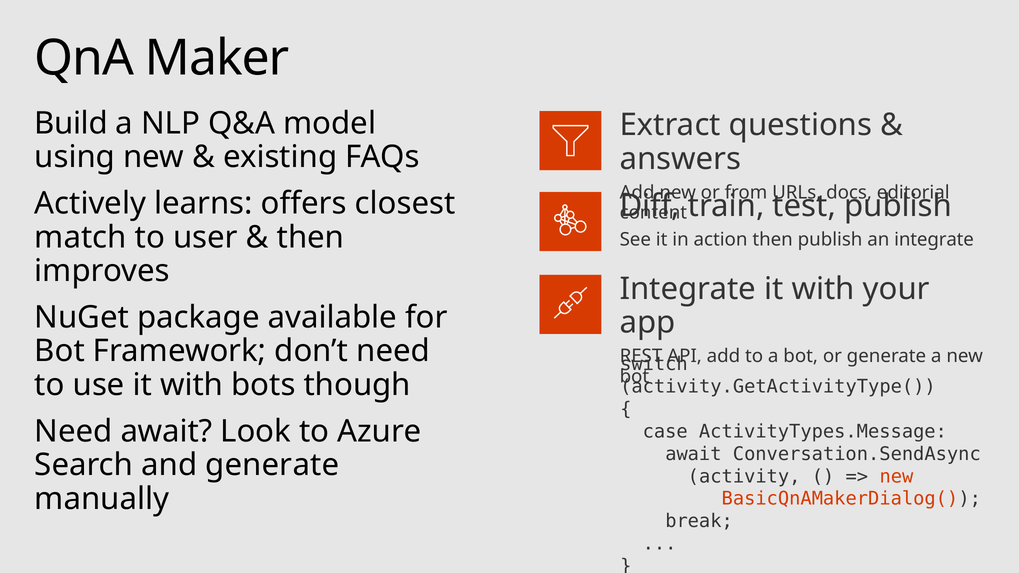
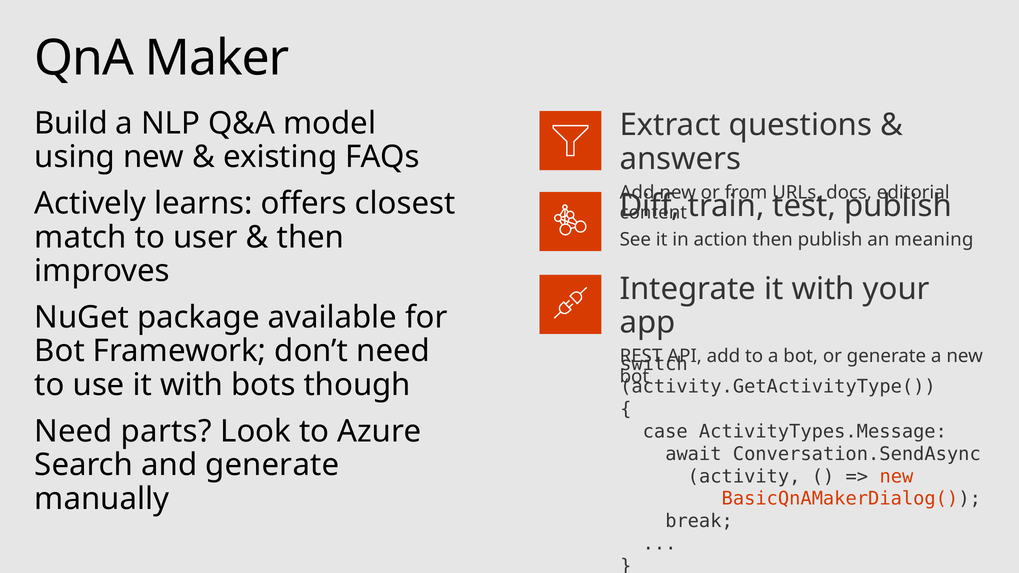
an integrate: integrate -> meaning
Need await: await -> parts
